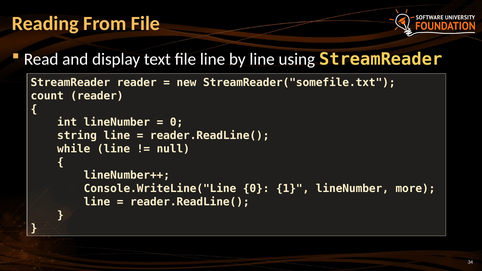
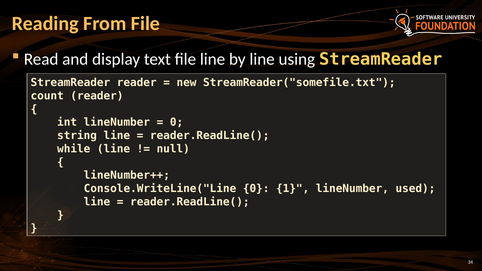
more: more -> used
